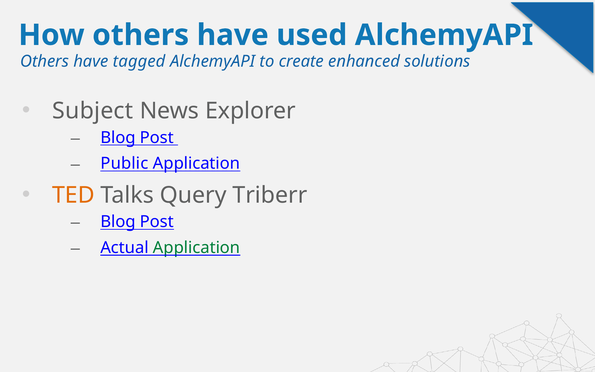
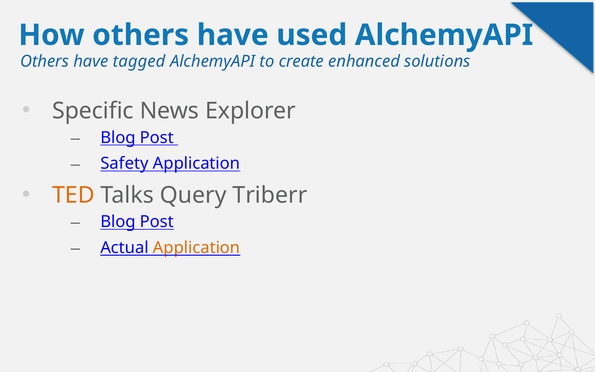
Subject: Subject -> Specific
Public: Public -> Safety
Application at (197, 248) colour: green -> orange
